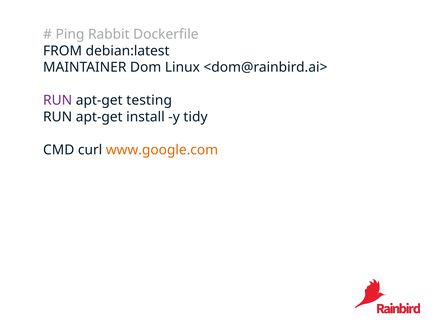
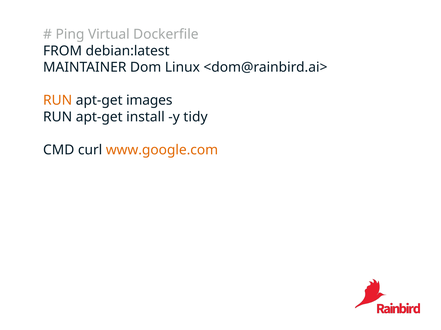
Rabbit: Rabbit -> Virtual
RUN at (58, 101) colour: purple -> orange
testing: testing -> images
